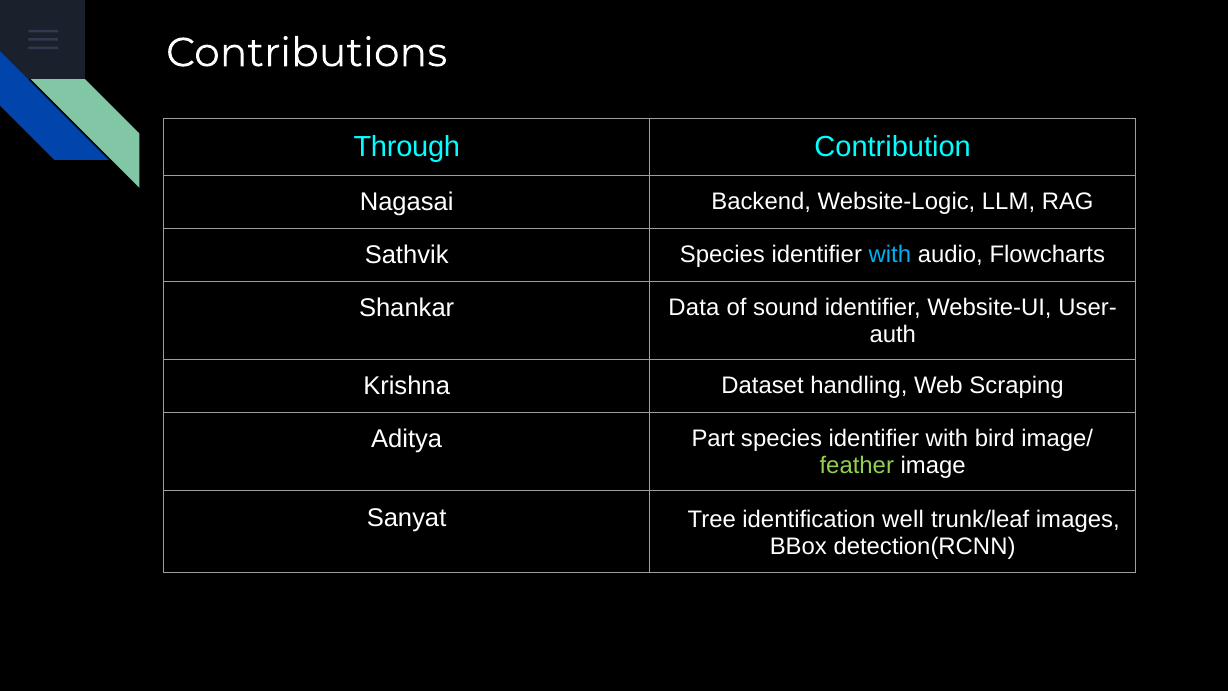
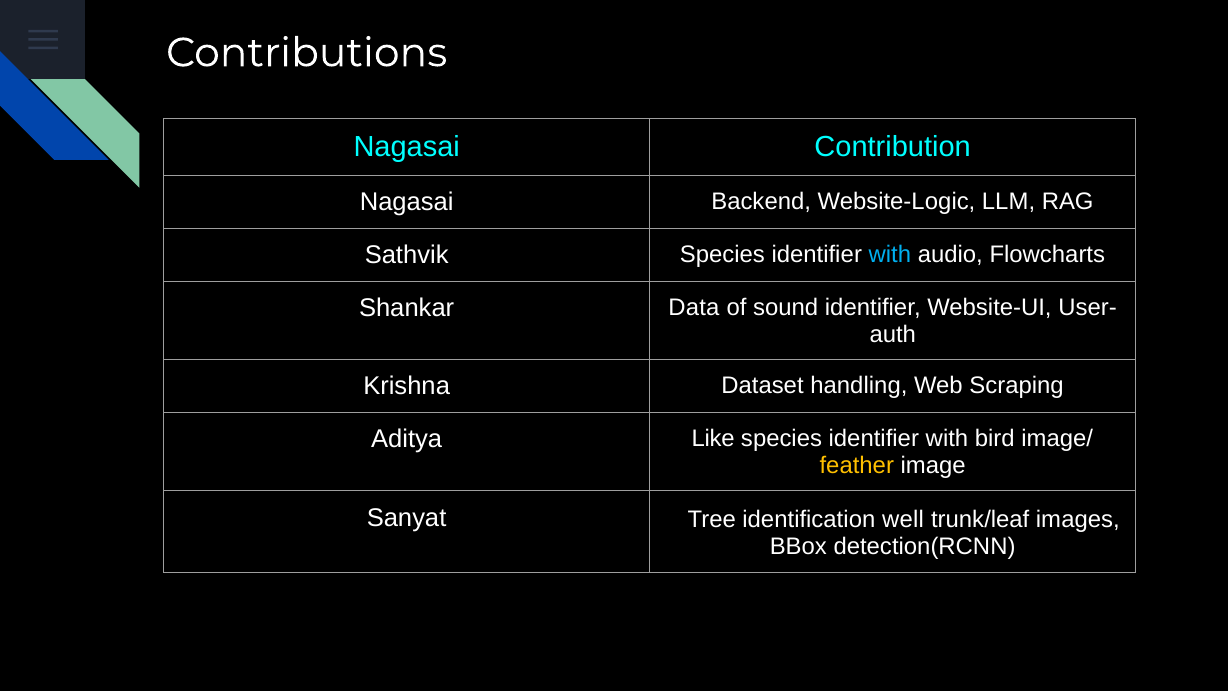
Through at (407, 147): Through -> Nagasai
Part: Part -> Like
feather colour: light green -> yellow
